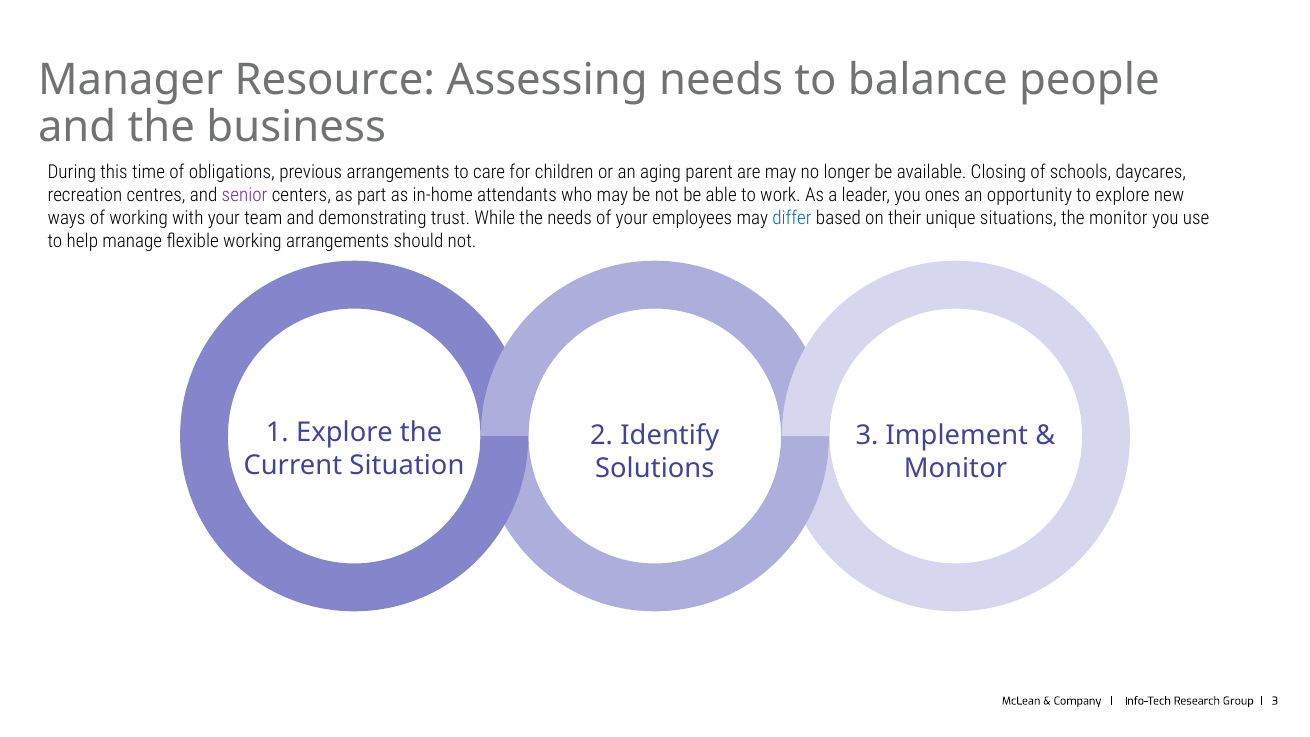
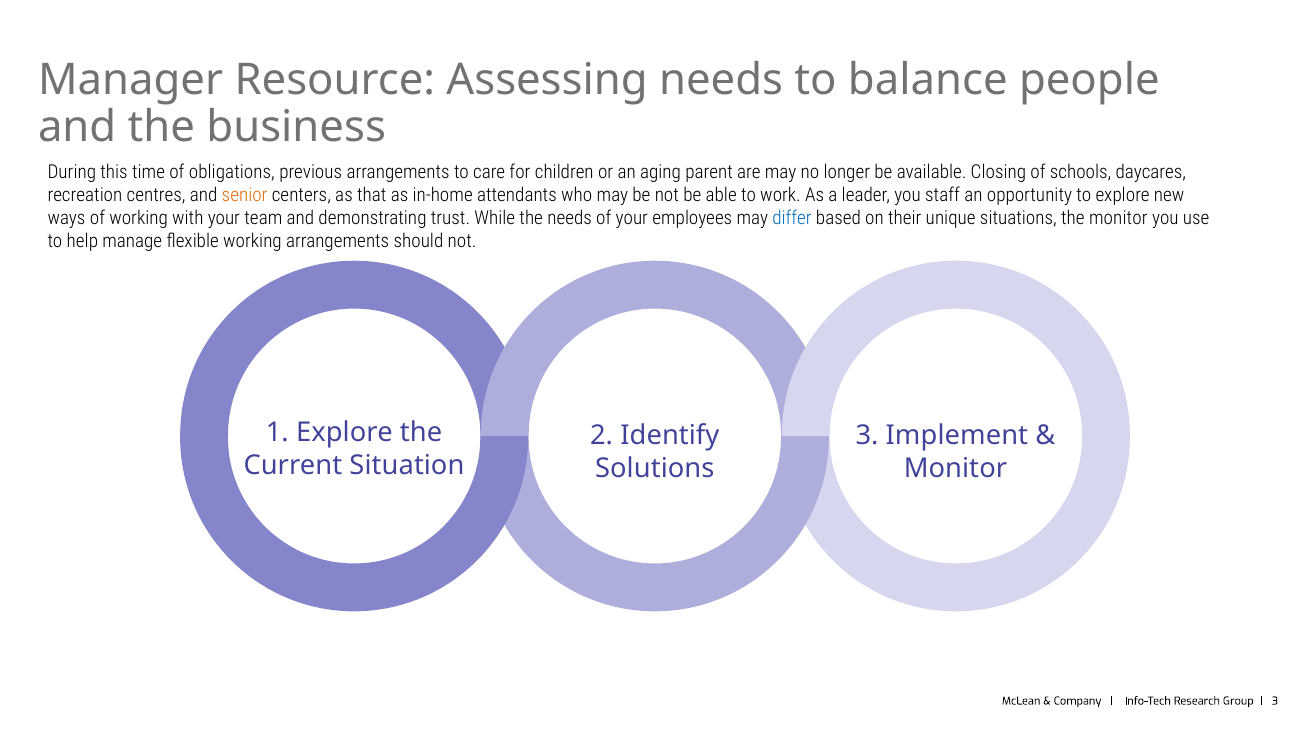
senior colour: purple -> orange
part: part -> that
ones: ones -> staff
